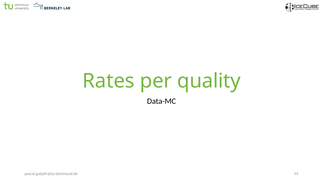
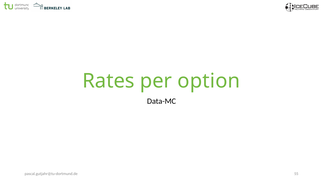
quality: quality -> option
